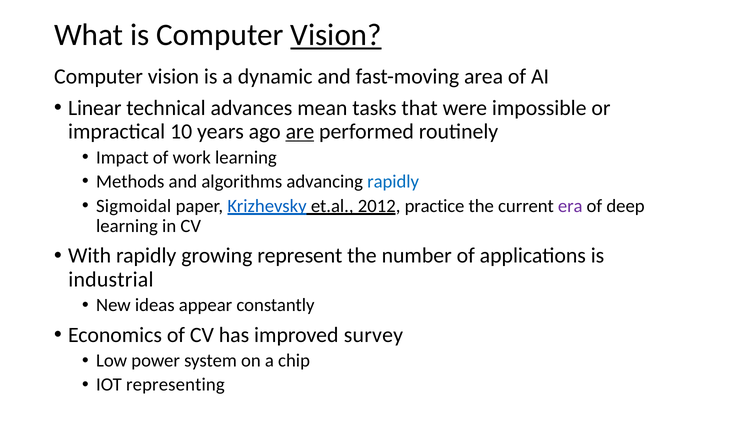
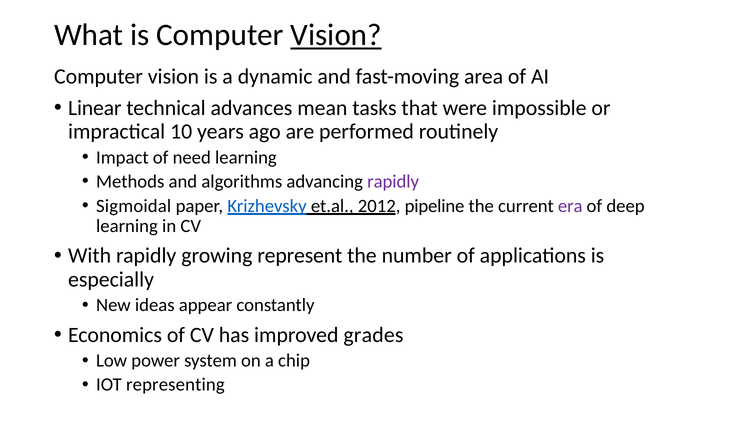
are underline: present -> none
work: work -> need
rapidly at (393, 181) colour: blue -> purple
practice: practice -> pipeline
industrial: industrial -> especially
survey: survey -> grades
